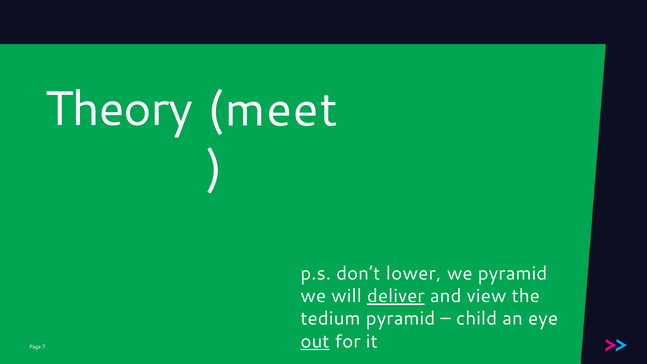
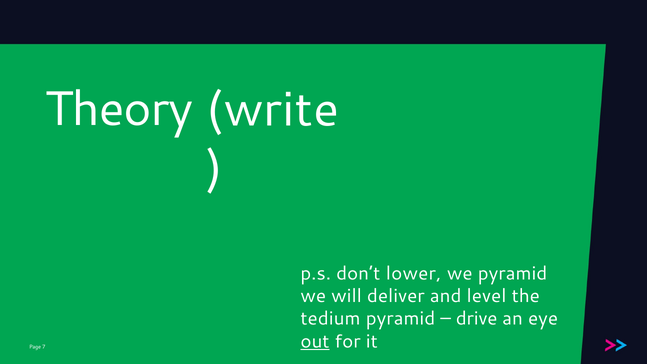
meet: meet -> write
deliver underline: present -> none
view: view -> level
child: child -> drive
